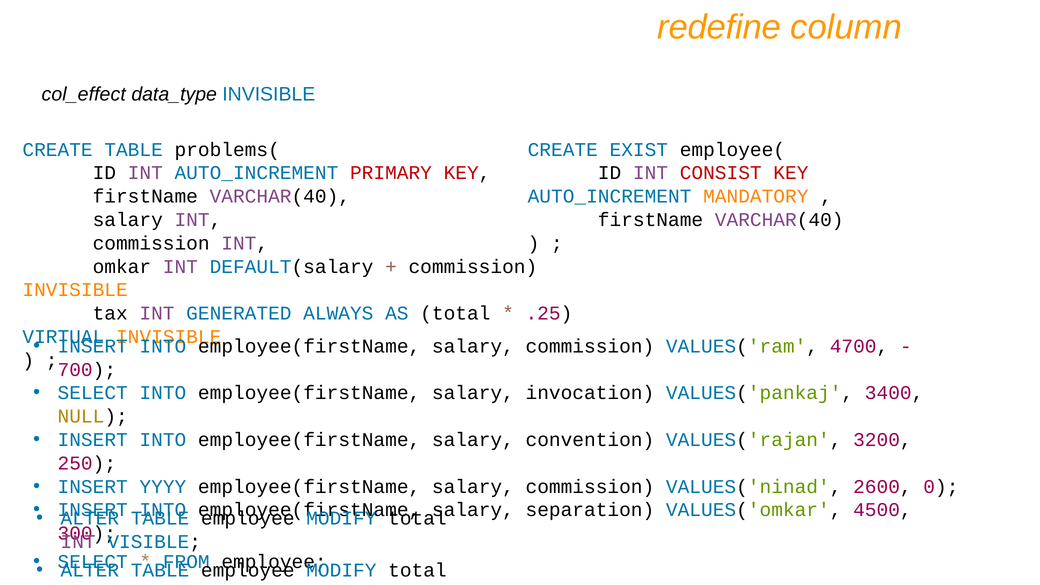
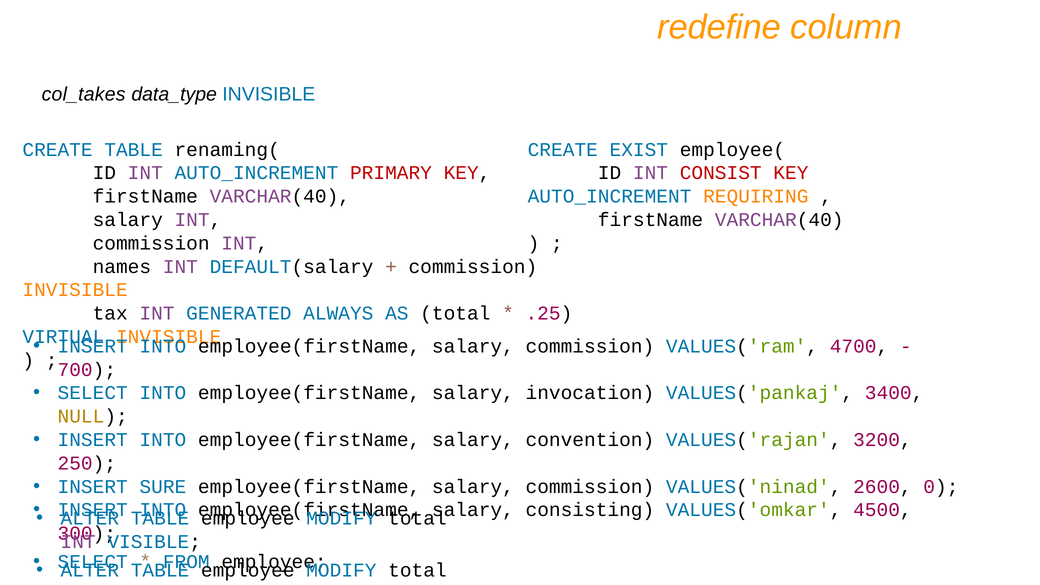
col_effect: col_effect -> col_takes
problems(: problems( -> renaming(
MANDATORY: MANDATORY -> REQUIRING
omkar: omkar -> names
YYYY: YYYY -> SURE
separation: separation -> consisting
